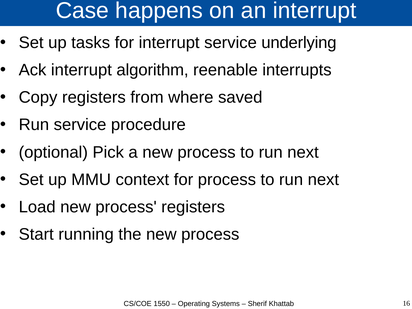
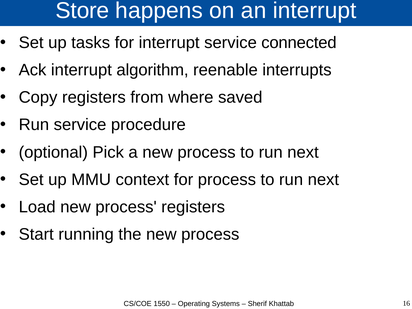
Case: Case -> Store
underlying: underlying -> connected
